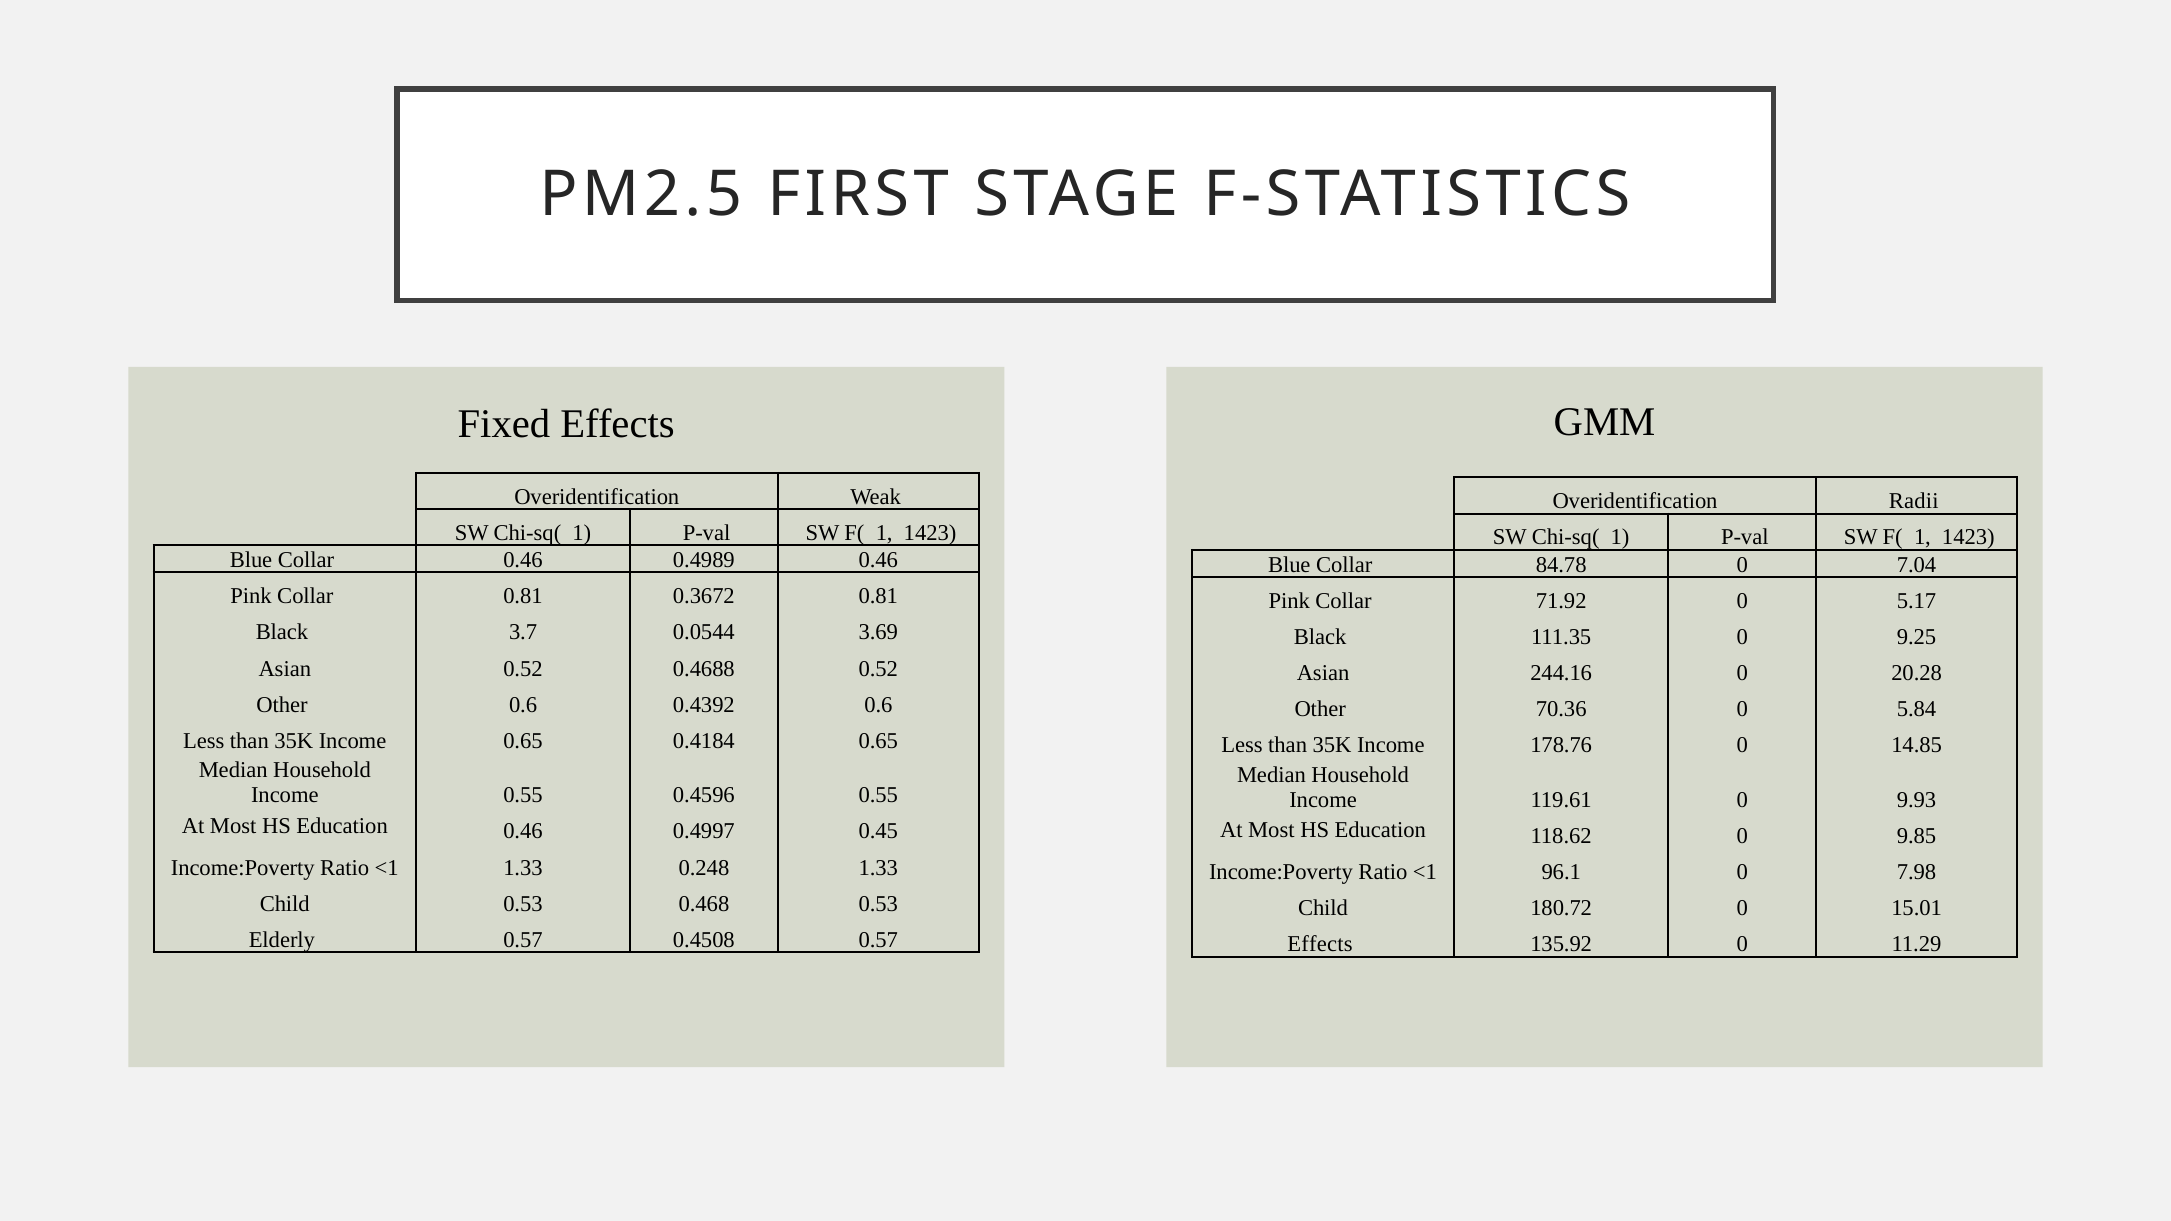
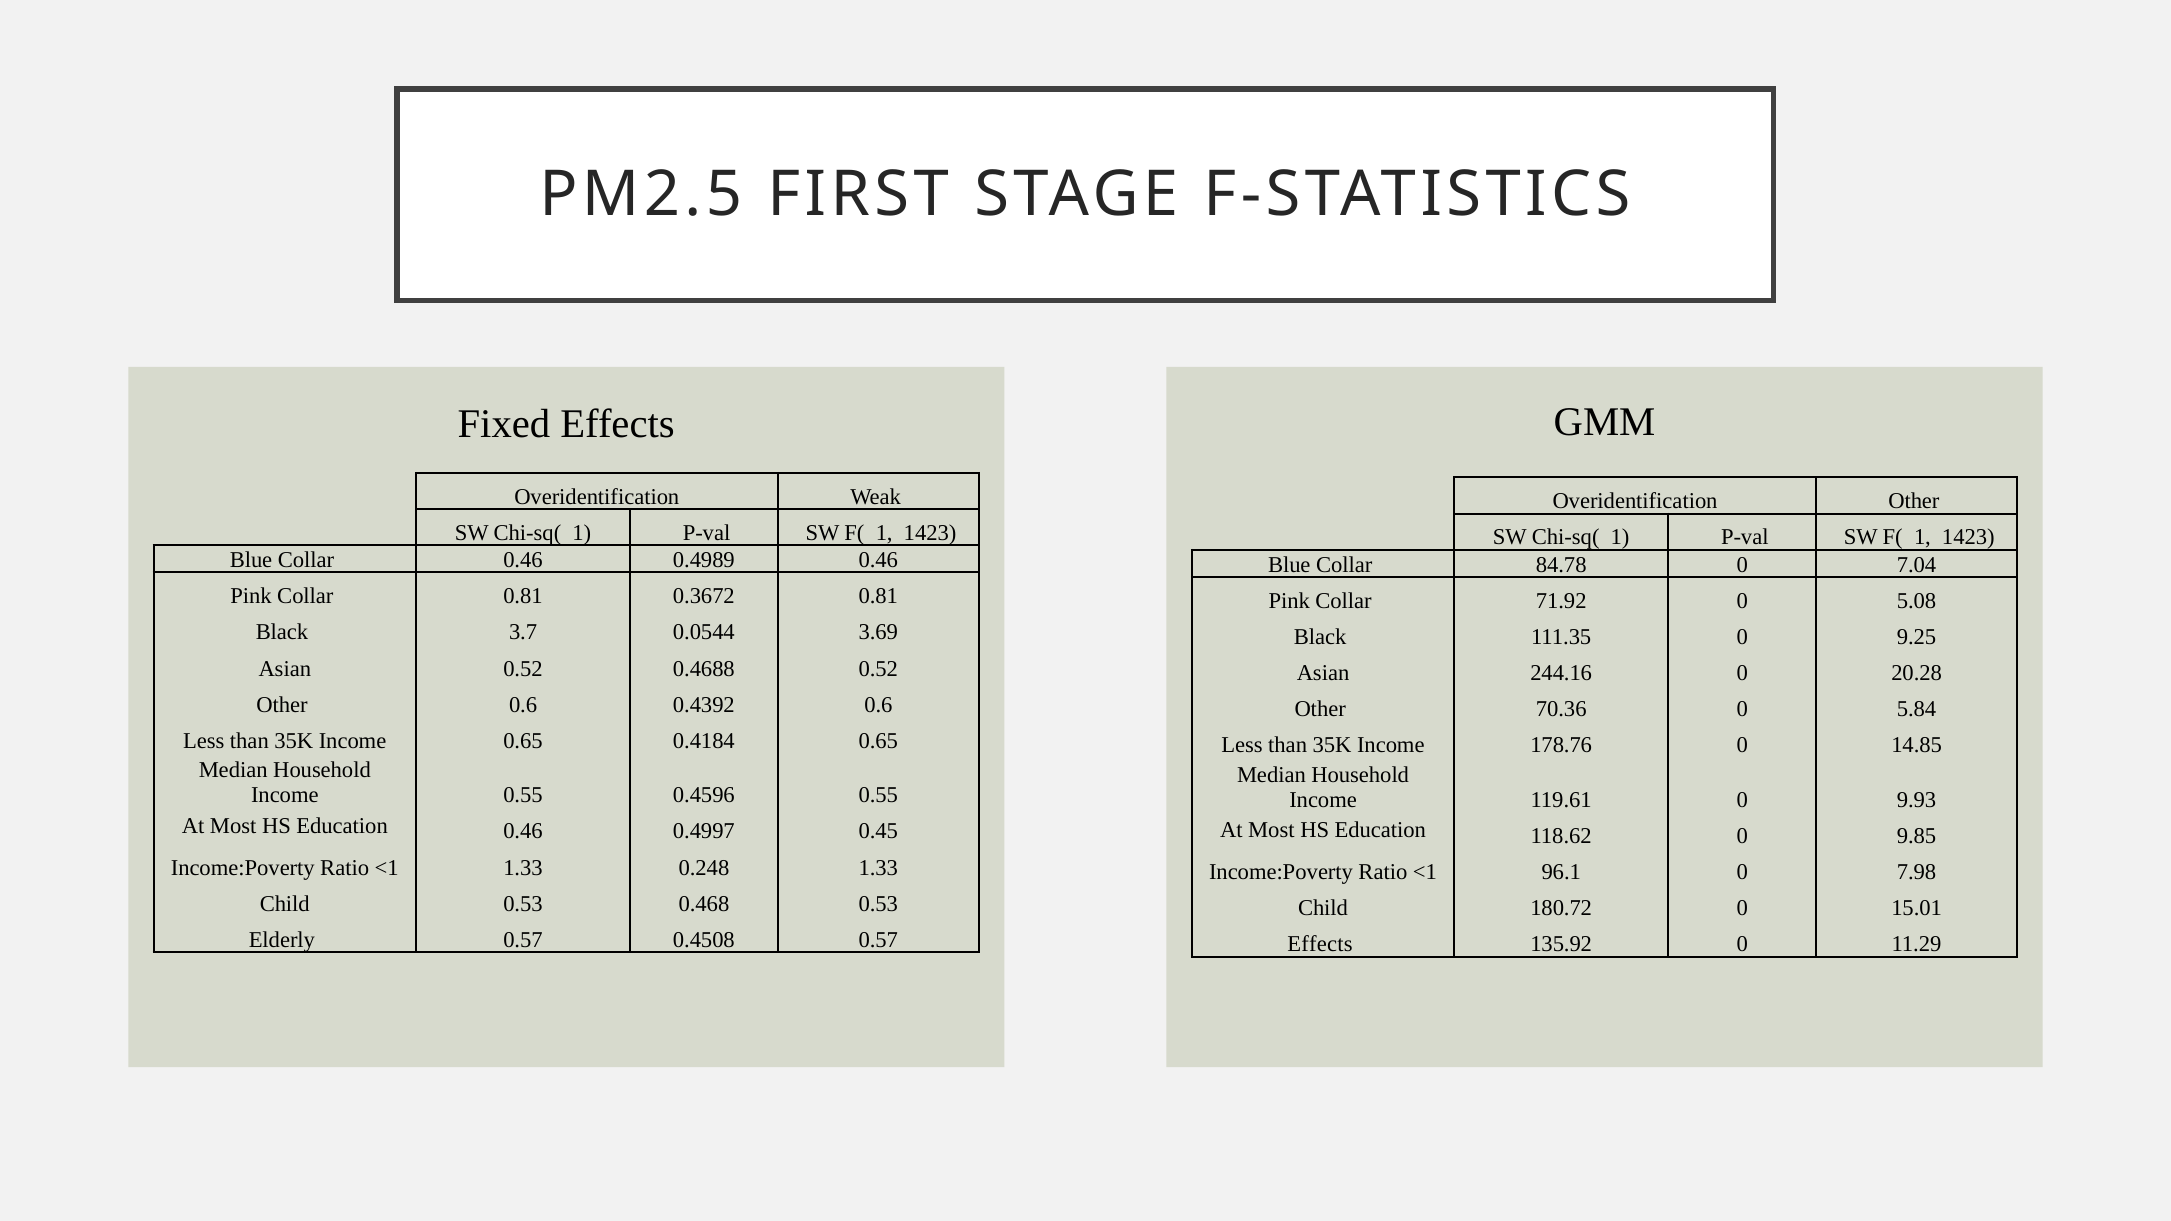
Overidentification Radii: Radii -> Other
5.17: 5.17 -> 5.08
